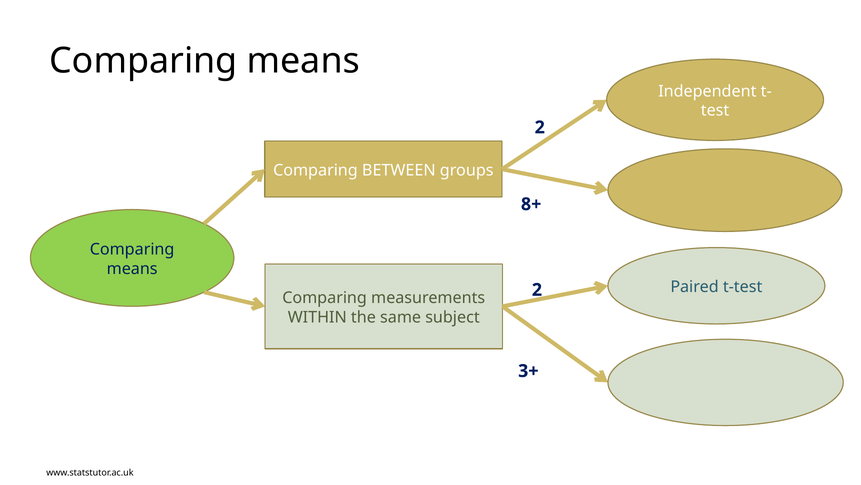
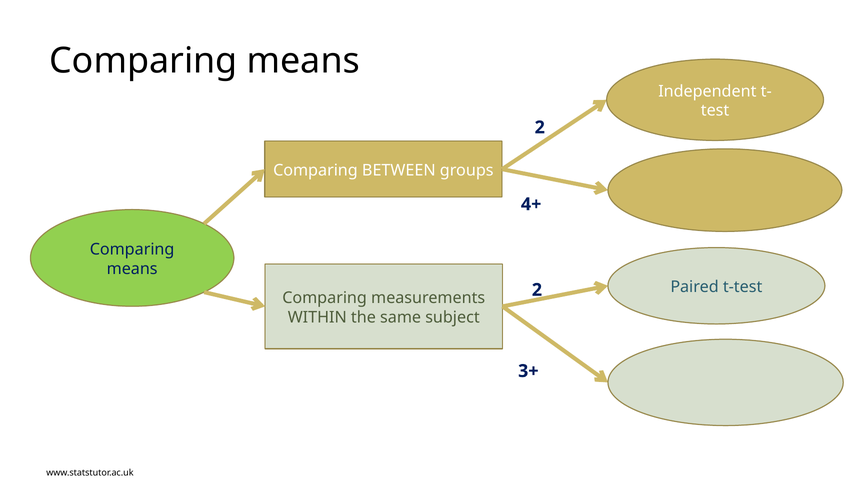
8+: 8+ -> 4+
